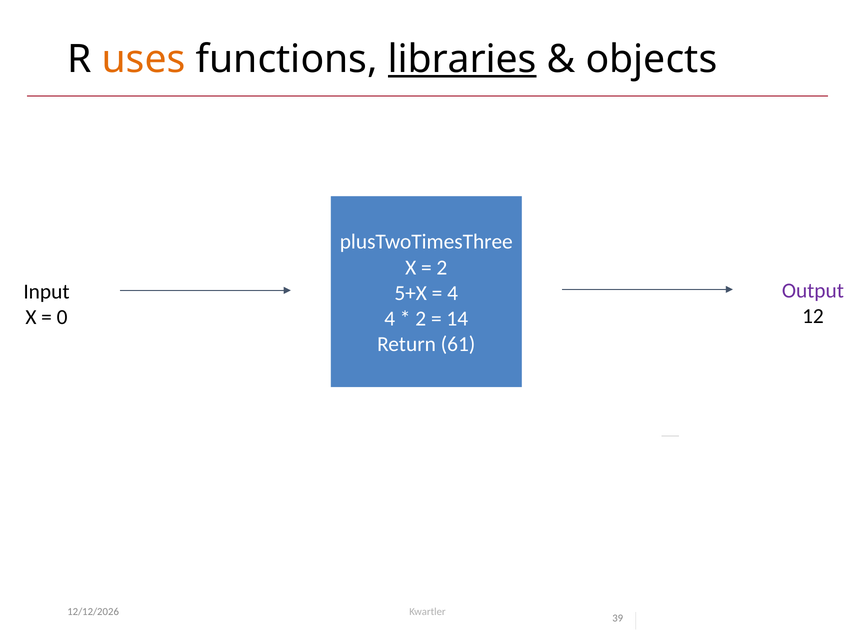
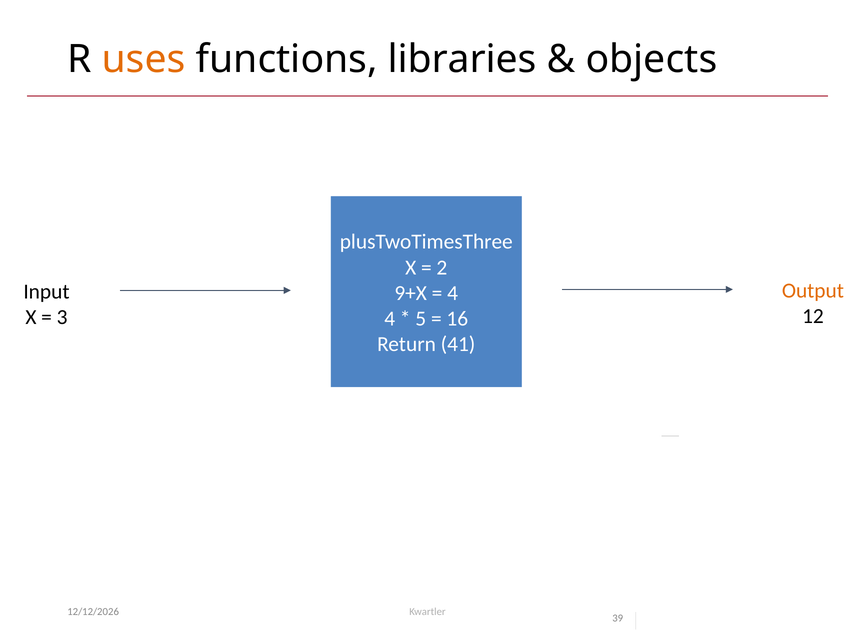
libraries underline: present -> none
Output colour: purple -> orange
5+X: 5+X -> 9+X
0: 0 -> 3
2 at (421, 319): 2 -> 5
14: 14 -> 16
61: 61 -> 41
